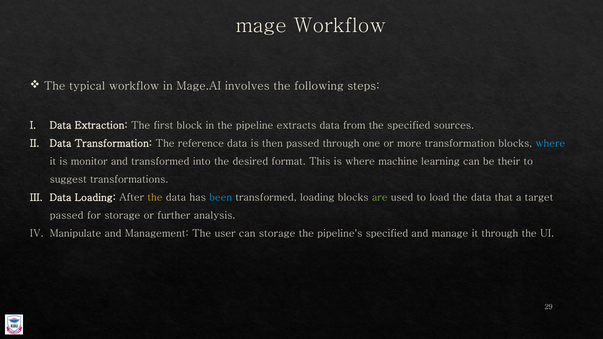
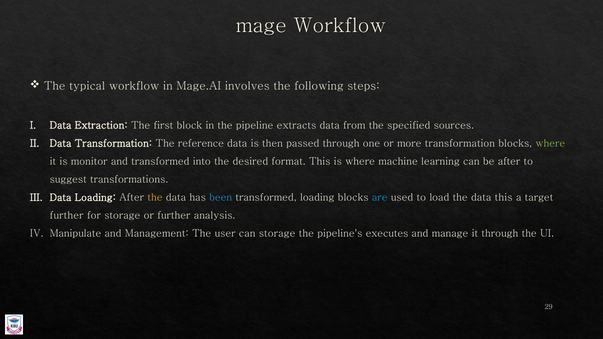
where at (550, 143) colour: light blue -> light green
be their: their -> after
are colour: light green -> light blue
data that: that -> this
passed at (67, 216): passed -> further
pipeline's specified: specified -> executes
